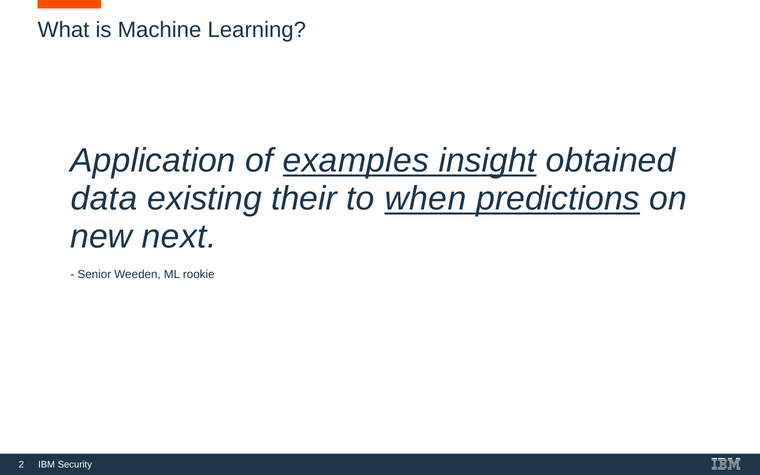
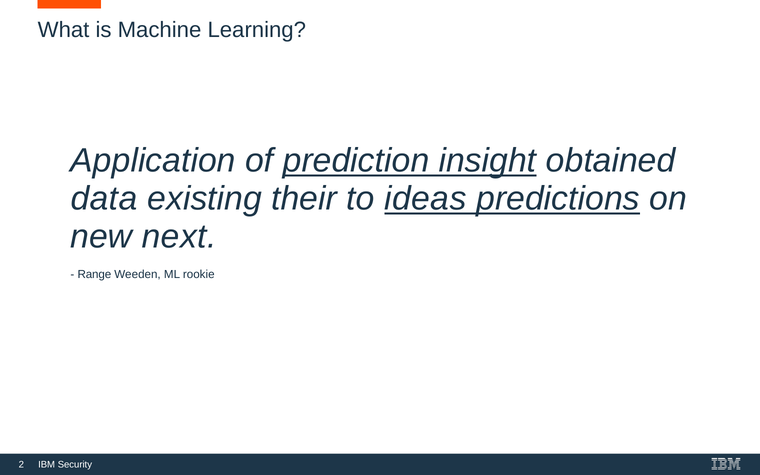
examples: examples -> prediction
when: when -> ideas
Senior: Senior -> Range
